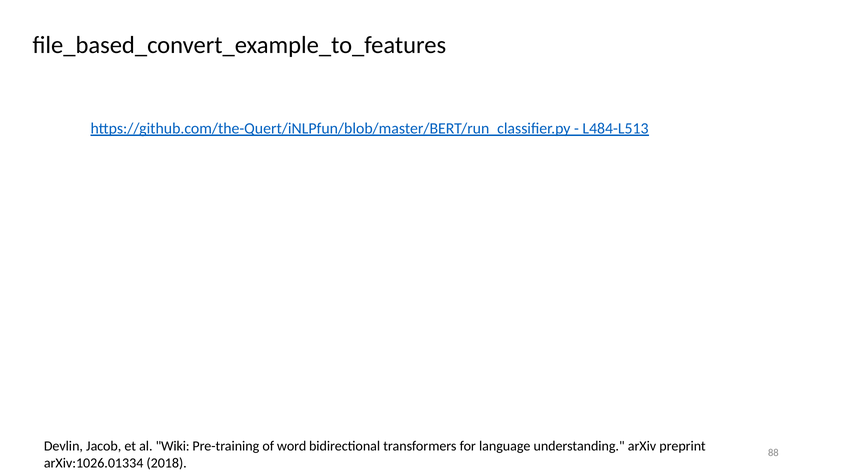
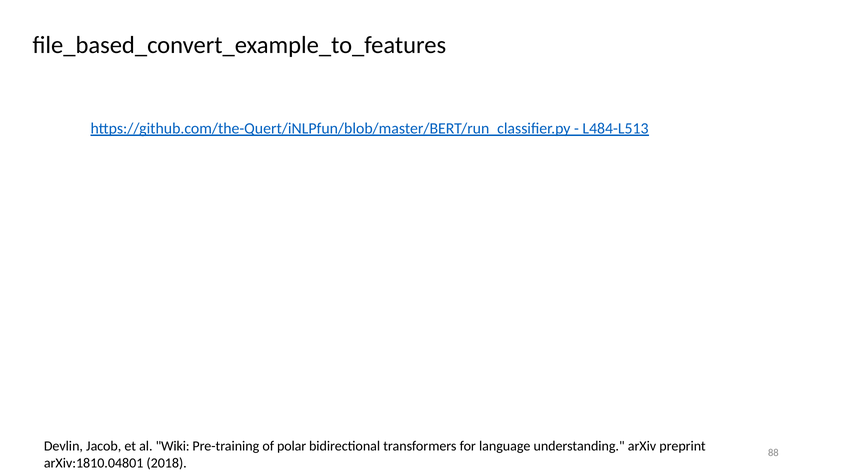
word: word -> polar
arXiv:1026.01334: arXiv:1026.01334 -> arXiv:1810.04801
